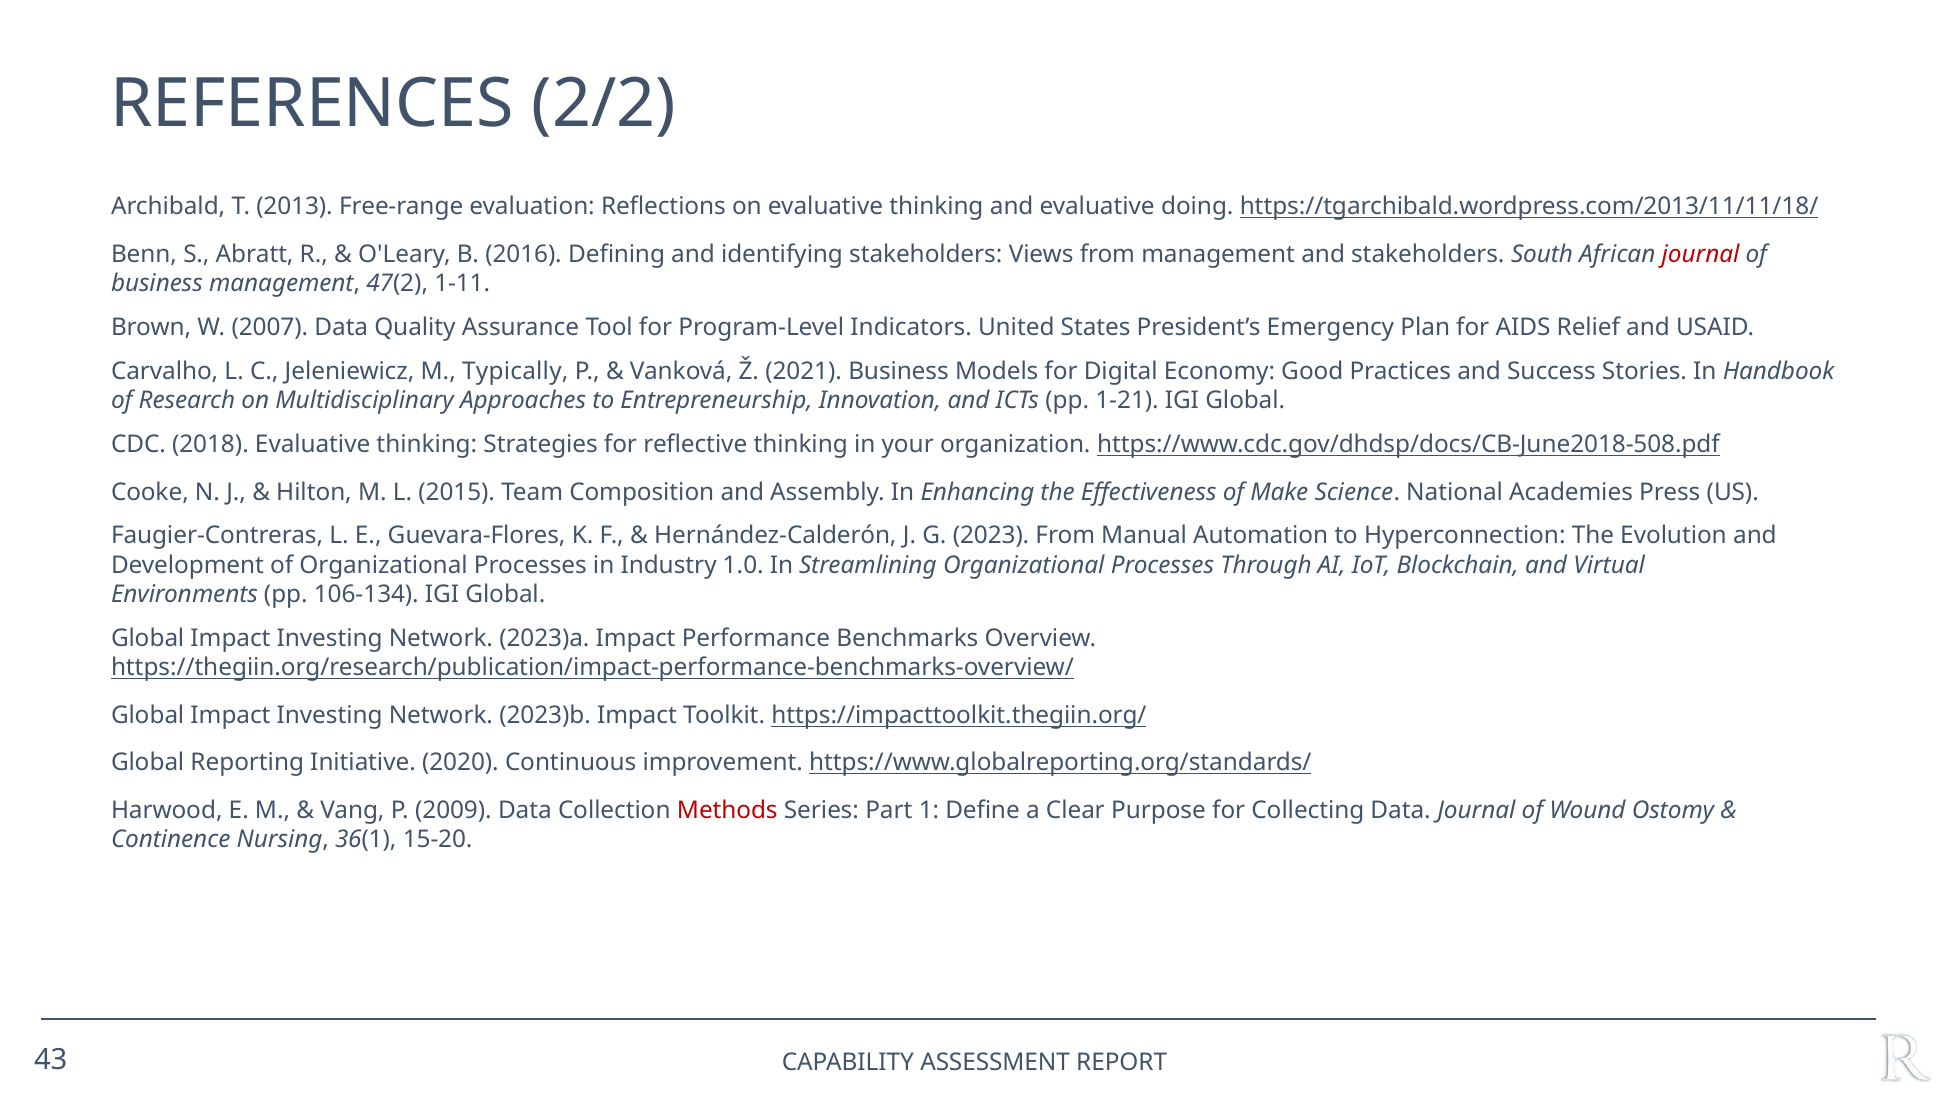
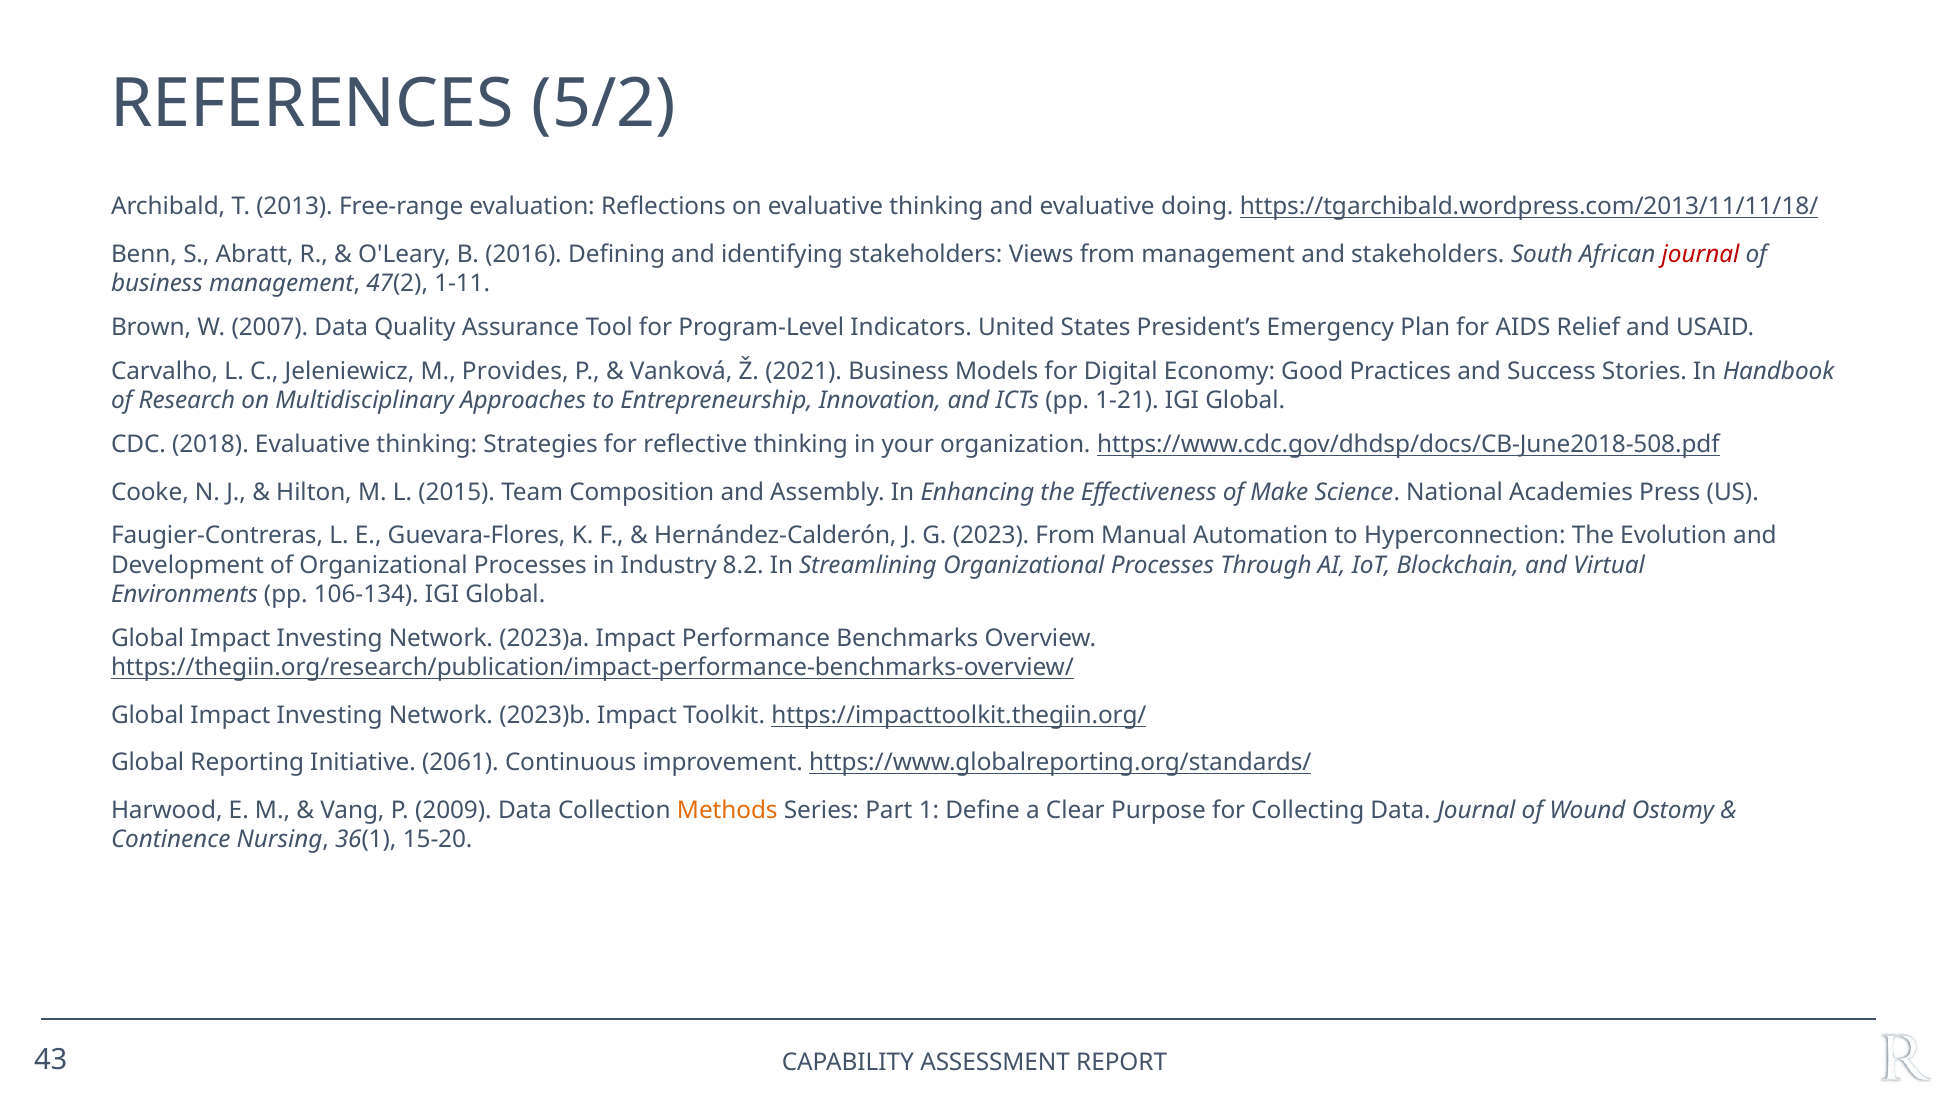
2/2: 2/2 -> 5/2
Typically: Typically -> Provides
1.0: 1.0 -> 8.2
2020: 2020 -> 2061
Methods colour: red -> orange
